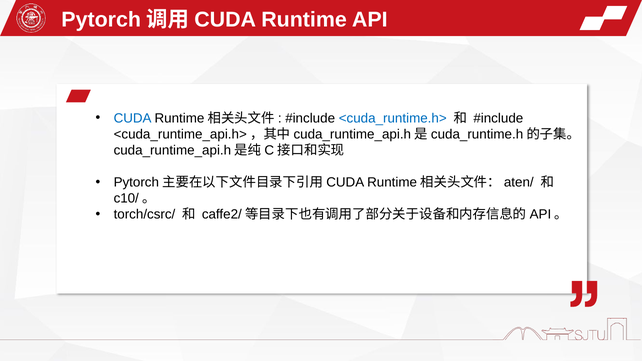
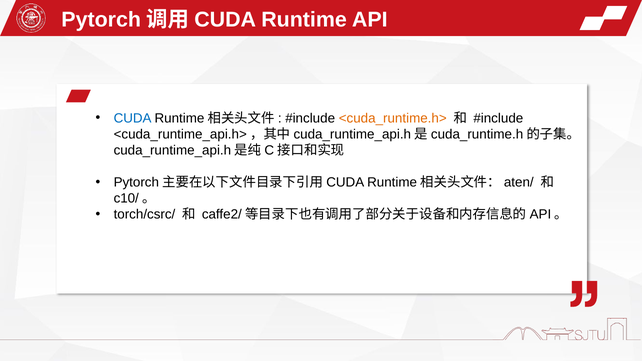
<cuda_runtime.h> colour: blue -> orange
